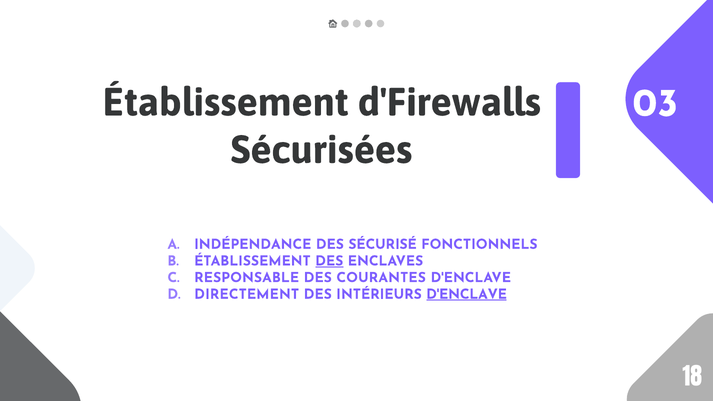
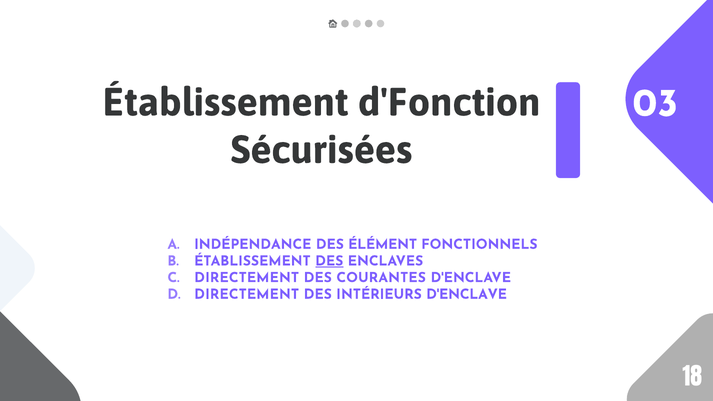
d'Firewalls: d'Firewalls -> d'Fonction
SÉCURISÉ: SÉCURISÉ -> ÉLÉMENT
RESPONSABLE at (247, 278): RESPONSABLE -> DIRECTEMENT
D'ENCLAVE at (467, 294) underline: present -> none
